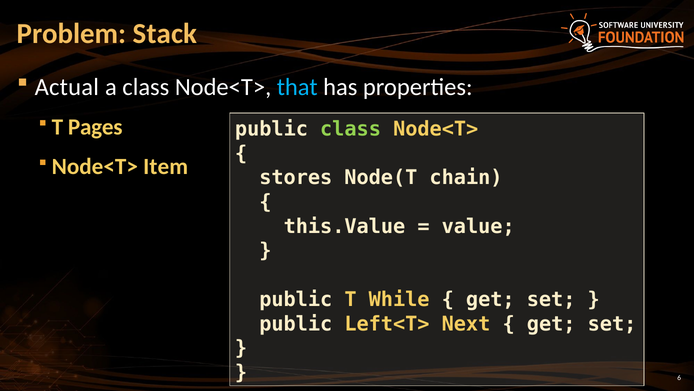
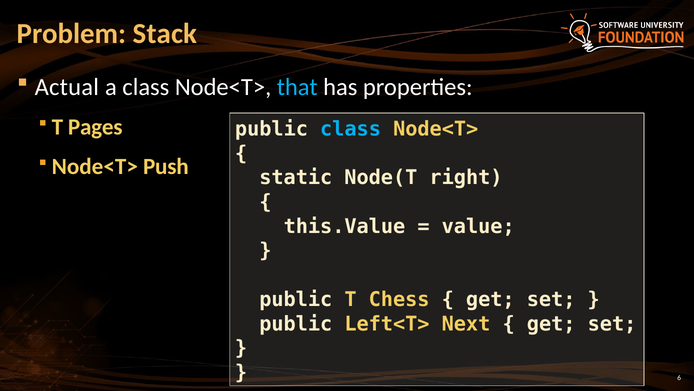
class at (351, 129) colour: light green -> light blue
Item: Item -> Push
stores: stores -> static
chain: chain -> right
While: While -> Chess
